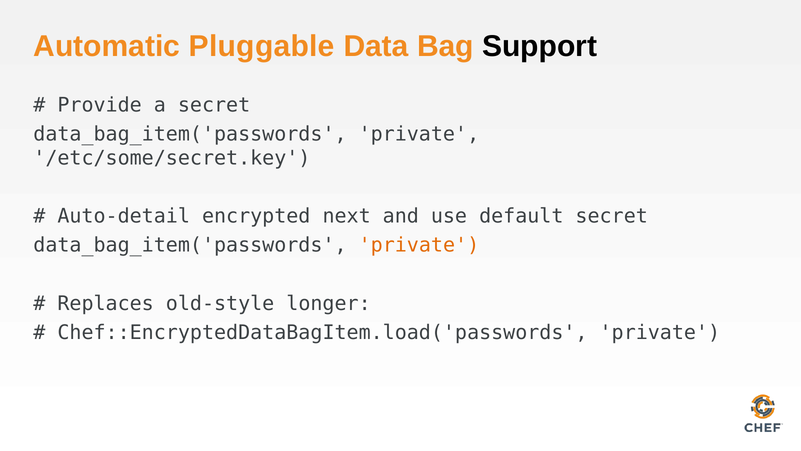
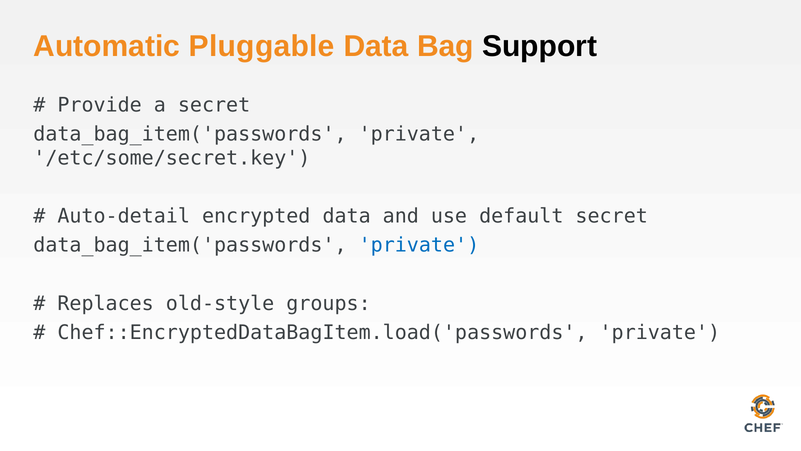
encrypted next: next -> data
private at (419, 245) colour: orange -> blue
longer: longer -> groups
